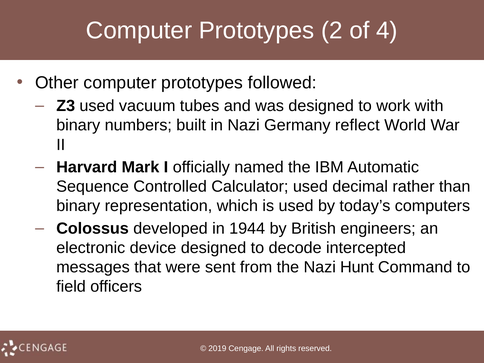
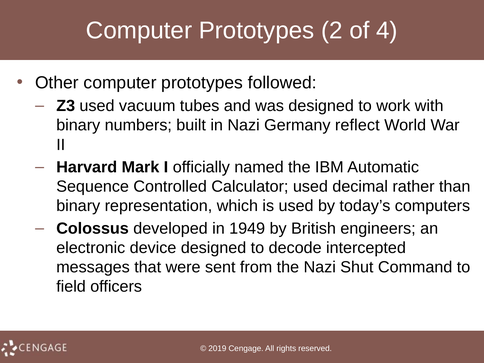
1944: 1944 -> 1949
Hunt: Hunt -> Shut
